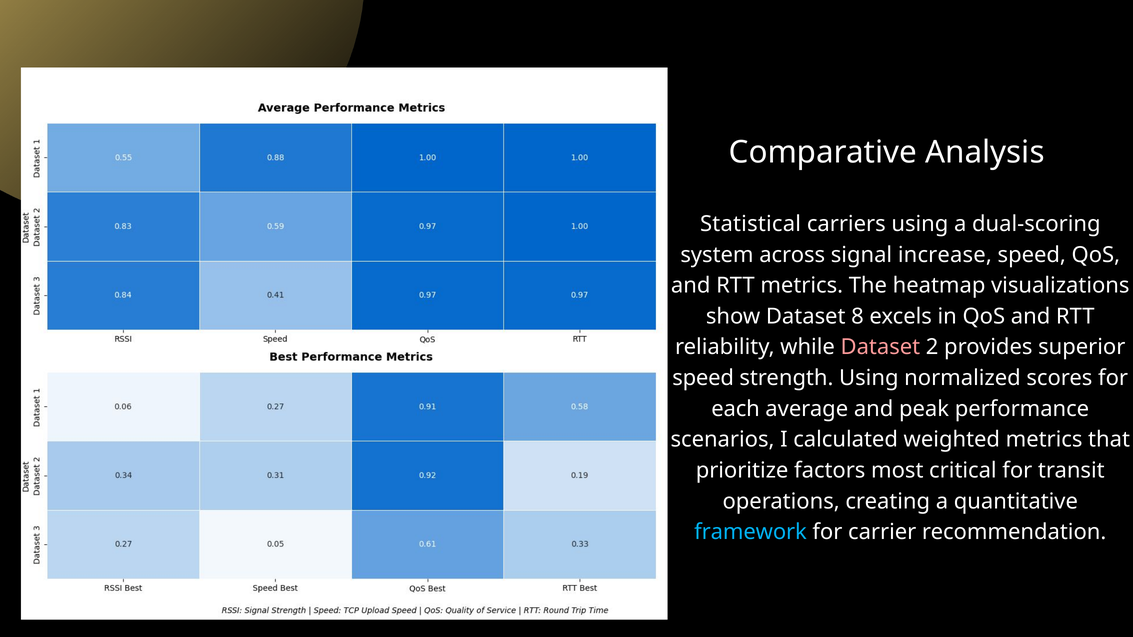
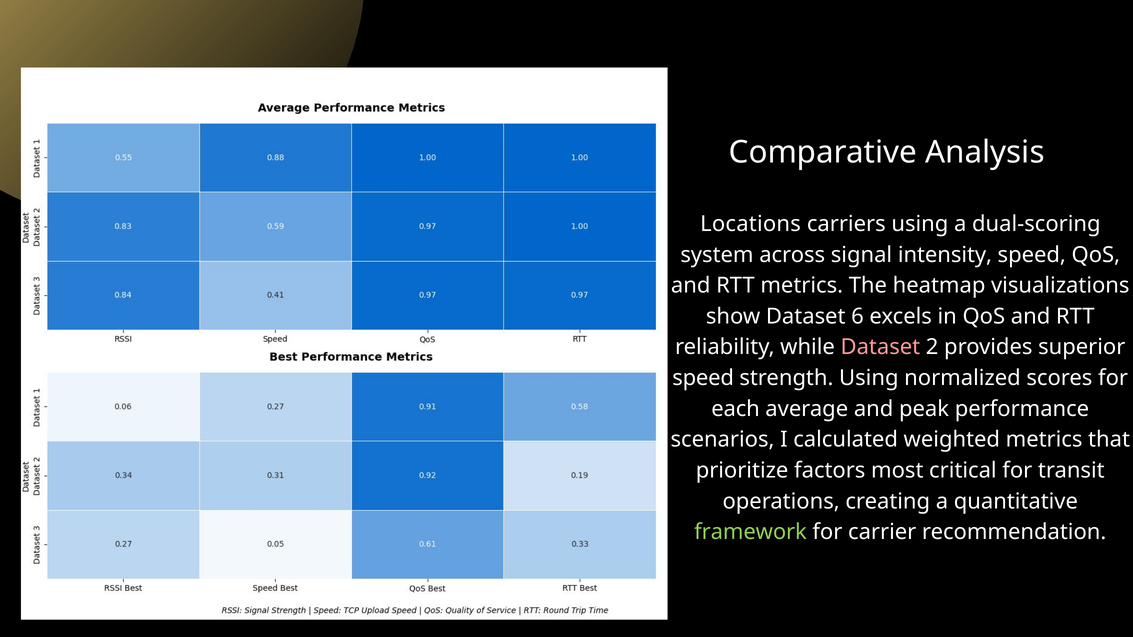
Statistical: Statistical -> Locations
increase: increase -> intensity
8: 8 -> 6
framework colour: light blue -> light green
